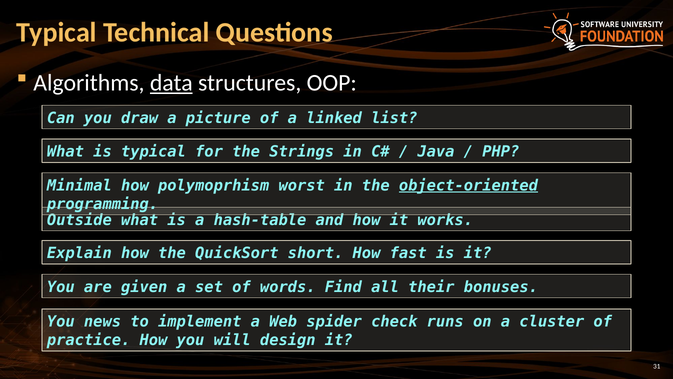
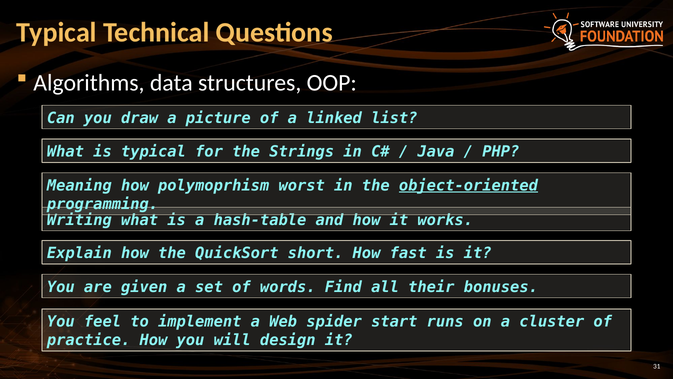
data underline: present -> none
Minimal: Minimal -> Meaning
Outside: Outside -> Writing
news: news -> feel
check: check -> start
